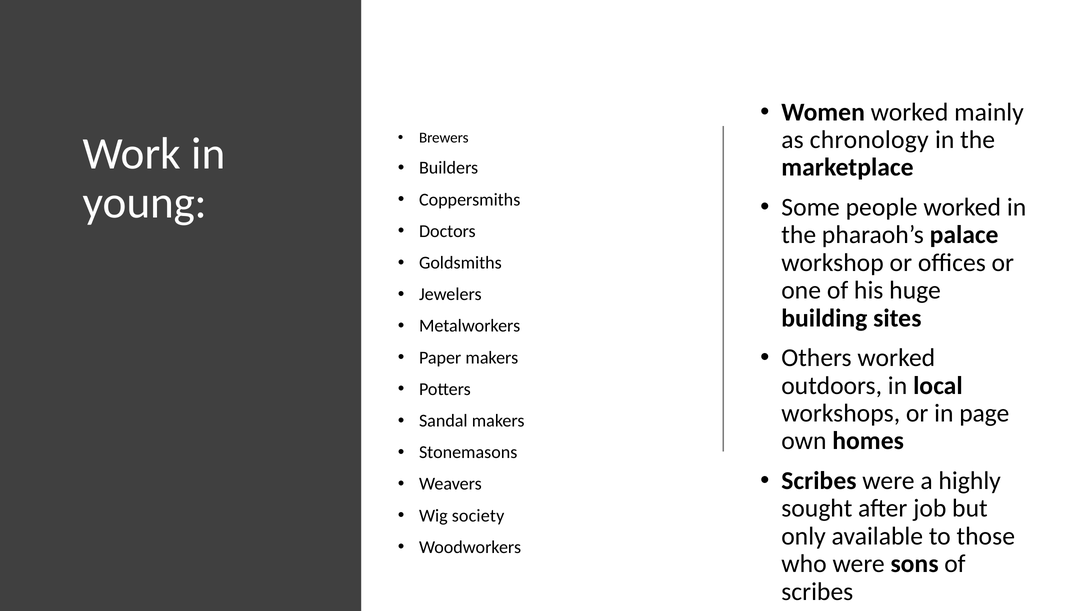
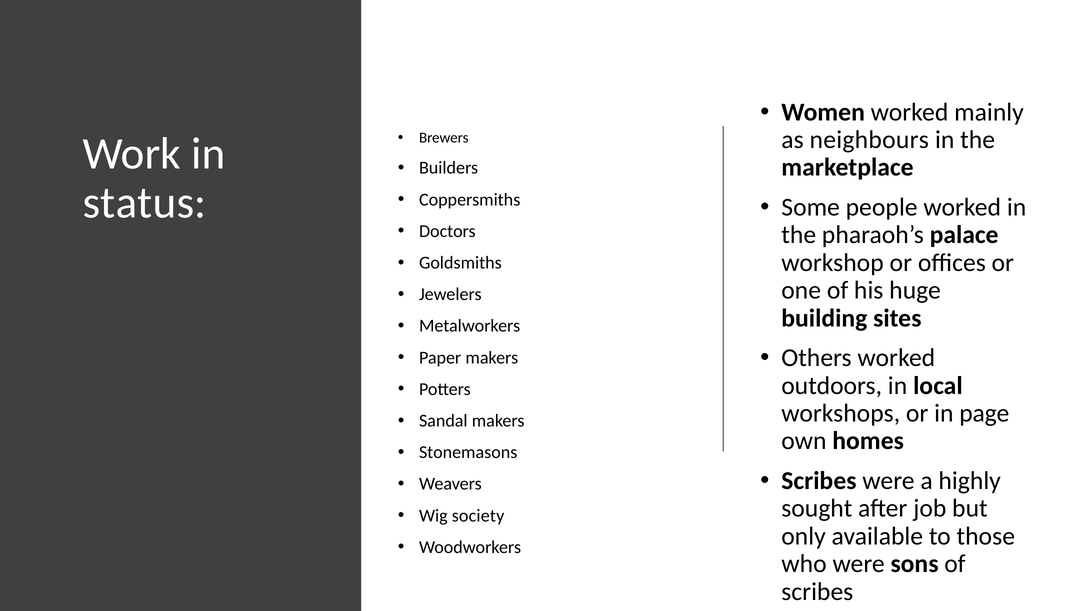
chronology: chronology -> neighbours
young: young -> status
